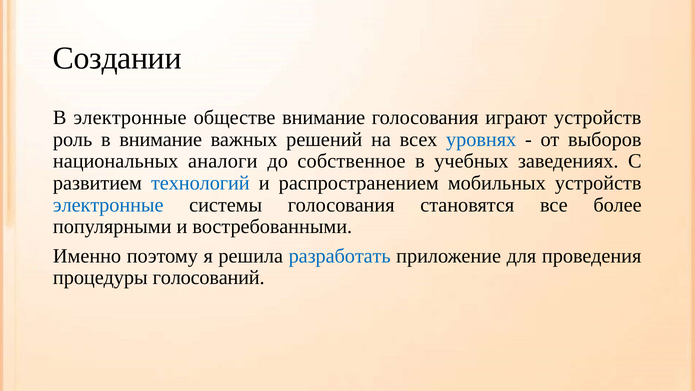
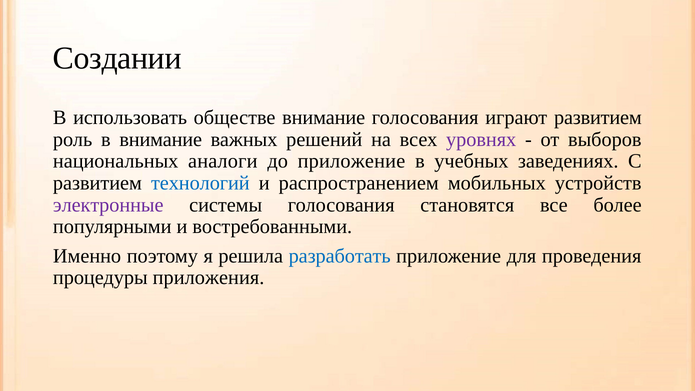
В электронные: электронные -> использовать
играют устройств: устройств -> развитием
уровнях colour: blue -> purple
до собственное: собственное -> приложение
электронные at (108, 205) colour: blue -> purple
голосований: голосований -> приложения
